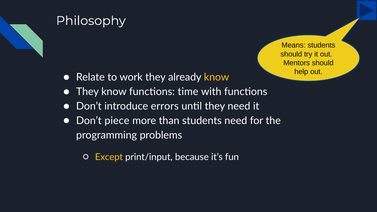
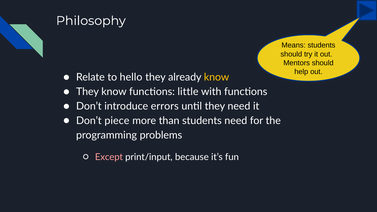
work: work -> hello
time: time -> little
Except colour: yellow -> pink
